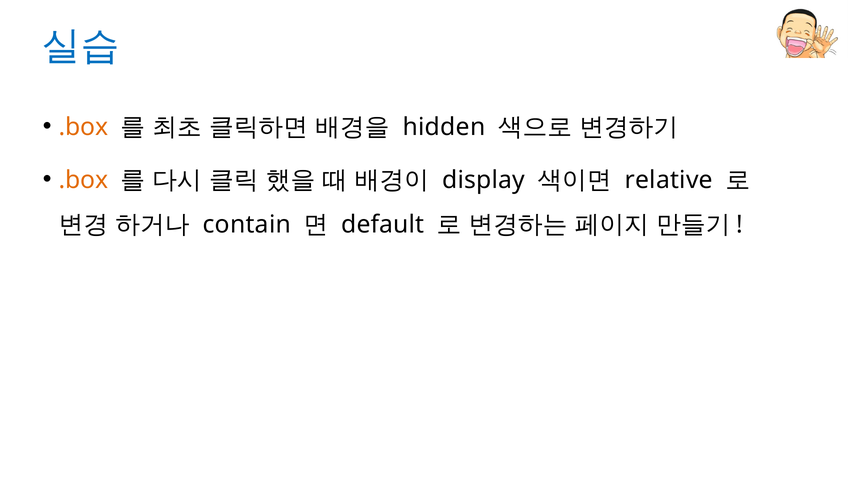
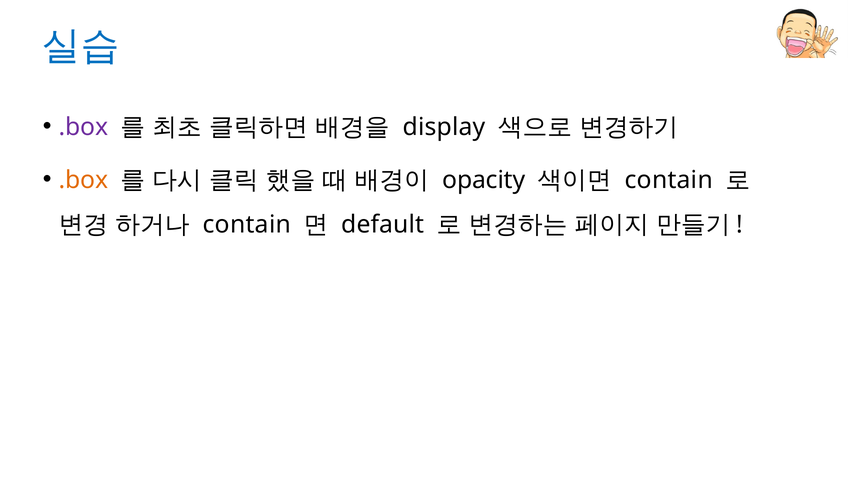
.box at (83, 127) colour: orange -> purple
hidden: hidden -> display
display: display -> opacity
relative at (669, 180): relative -> contain
